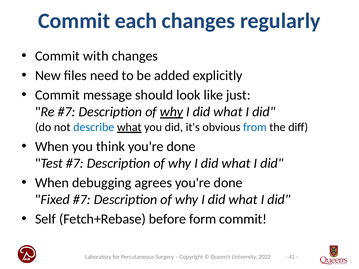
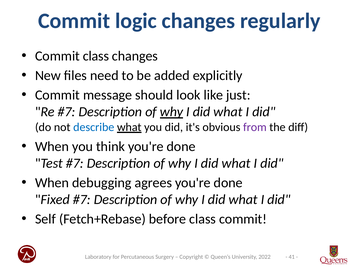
each: each -> logic
Commit with: with -> class
from colour: blue -> purple
before form: form -> class
